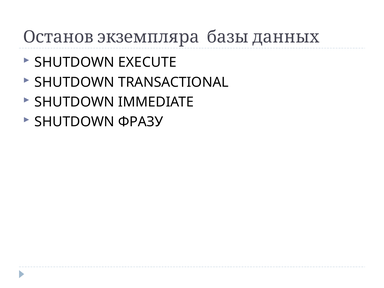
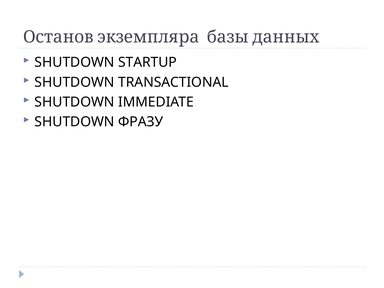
EXECUTE: EXECUTE -> STARTUP
